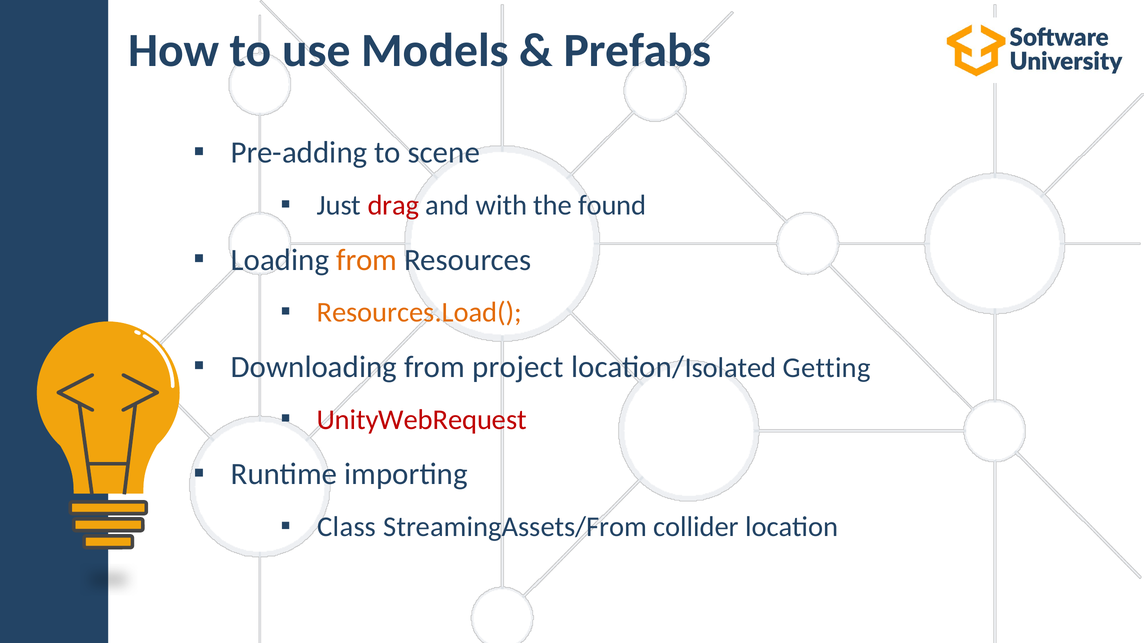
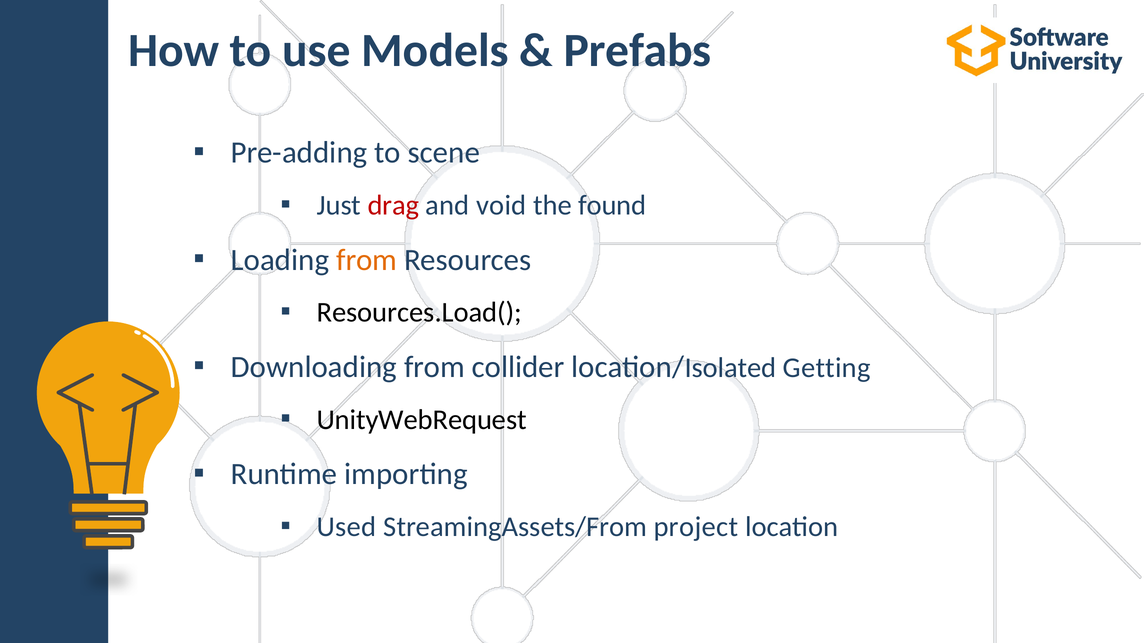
with: with -> void
Resources.Load( colour: orange -> black
project: project -> collider
UnityWebRequest colour: red -> black
Class: Class -> Used
collider: collider -> project
